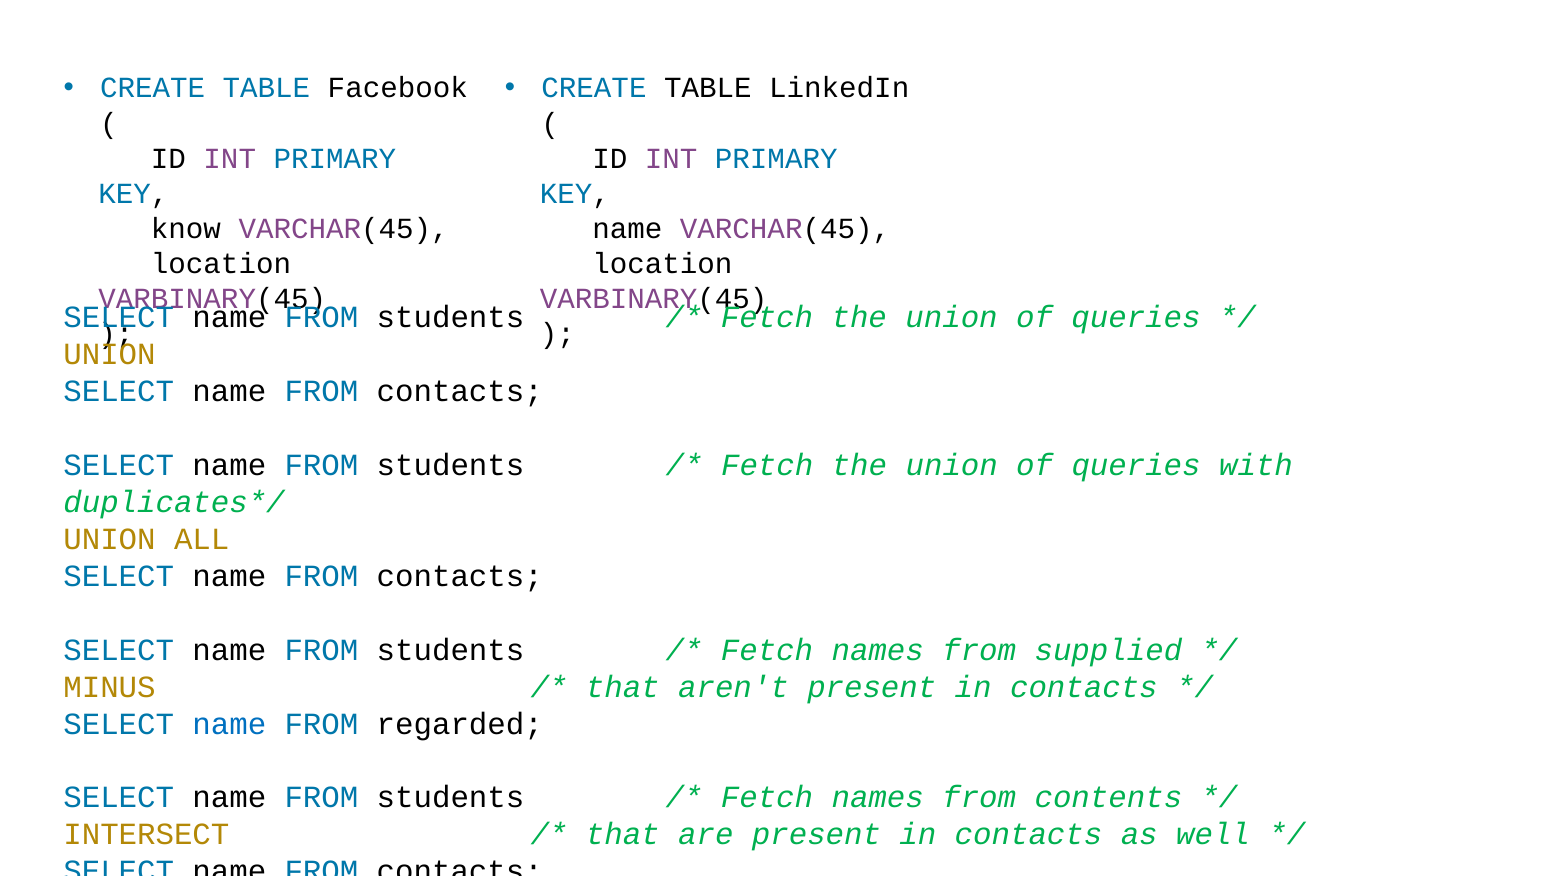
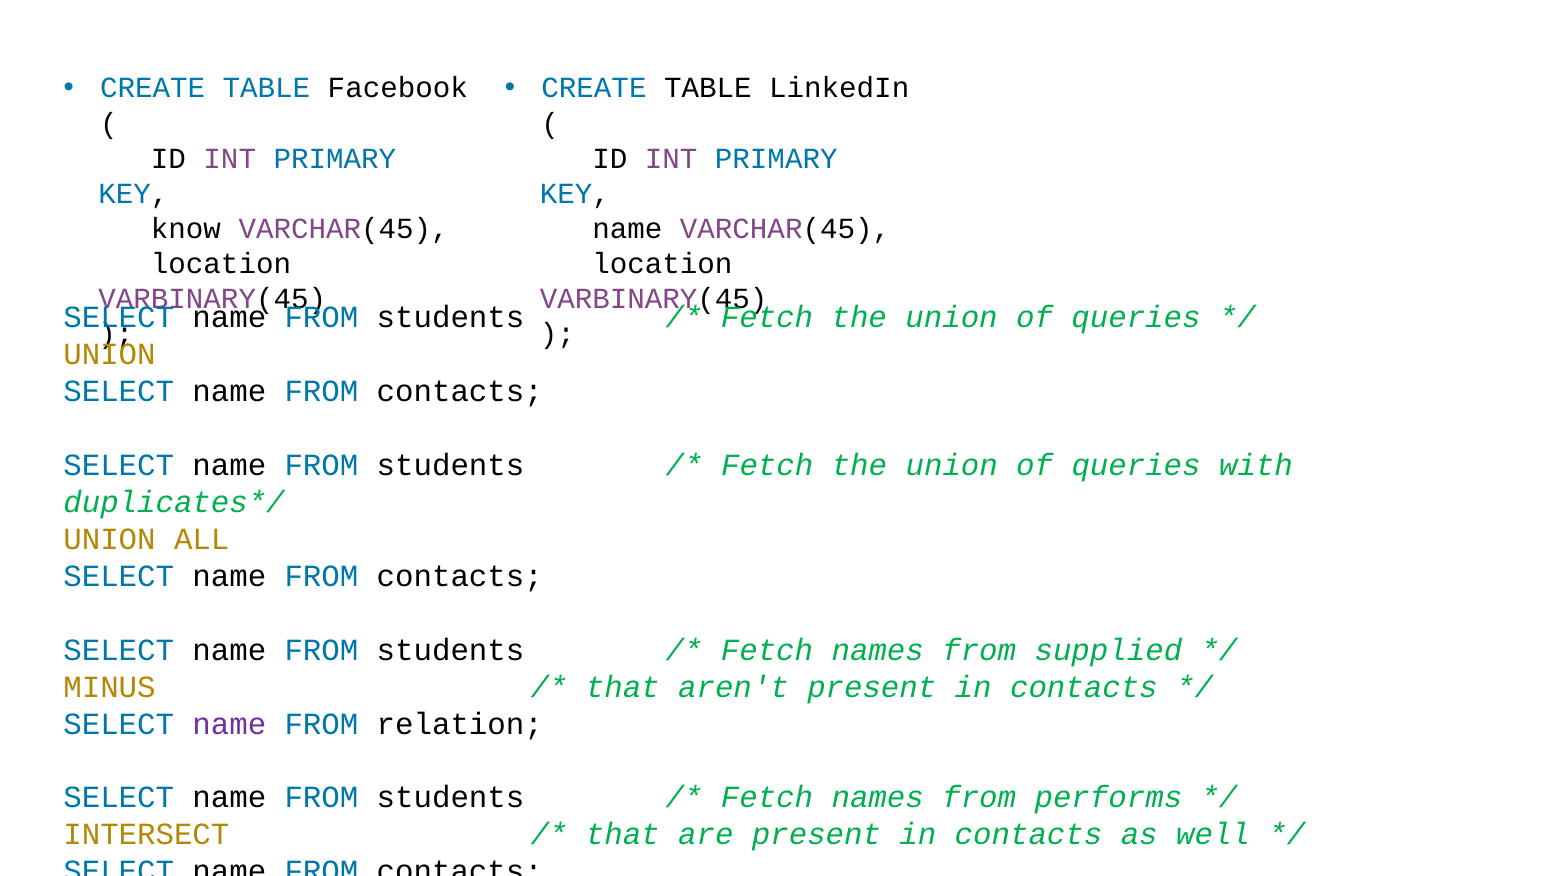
name at (229, 724) colour: blue -> purple
regarded: regarded -> relation
contents: contents -> performs
